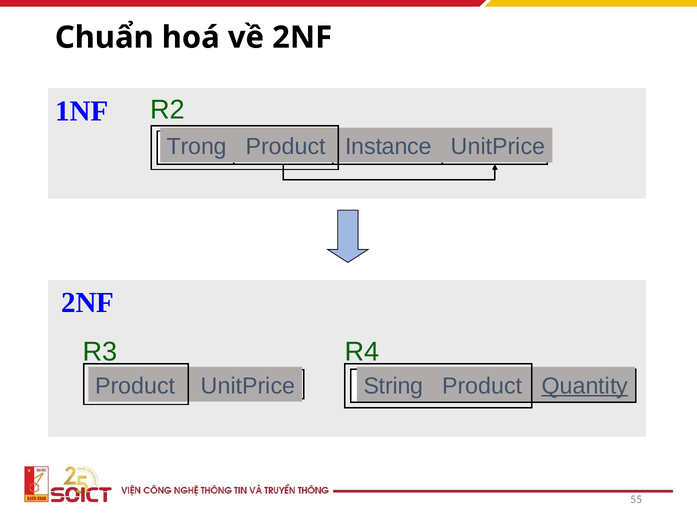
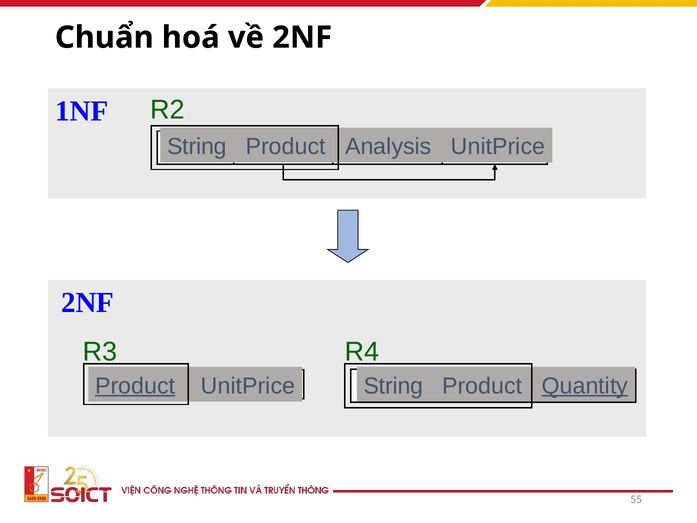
Trong at (197, 147): Trong -> String
Instance: Instance -> Analysis
Product at (135, 386) underline: none -> present
